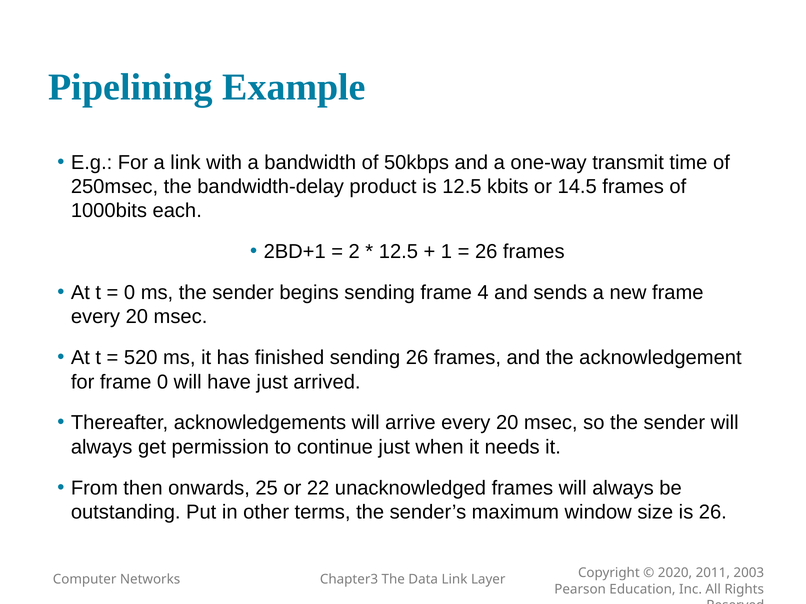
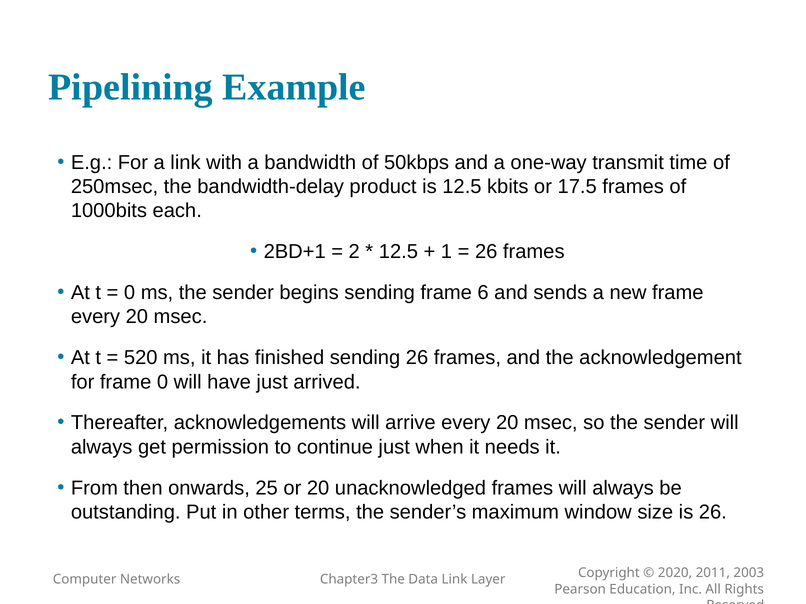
14.5: 14.5 -> 17.5
4: 4 -> 6
or 22: 22 -> 20
